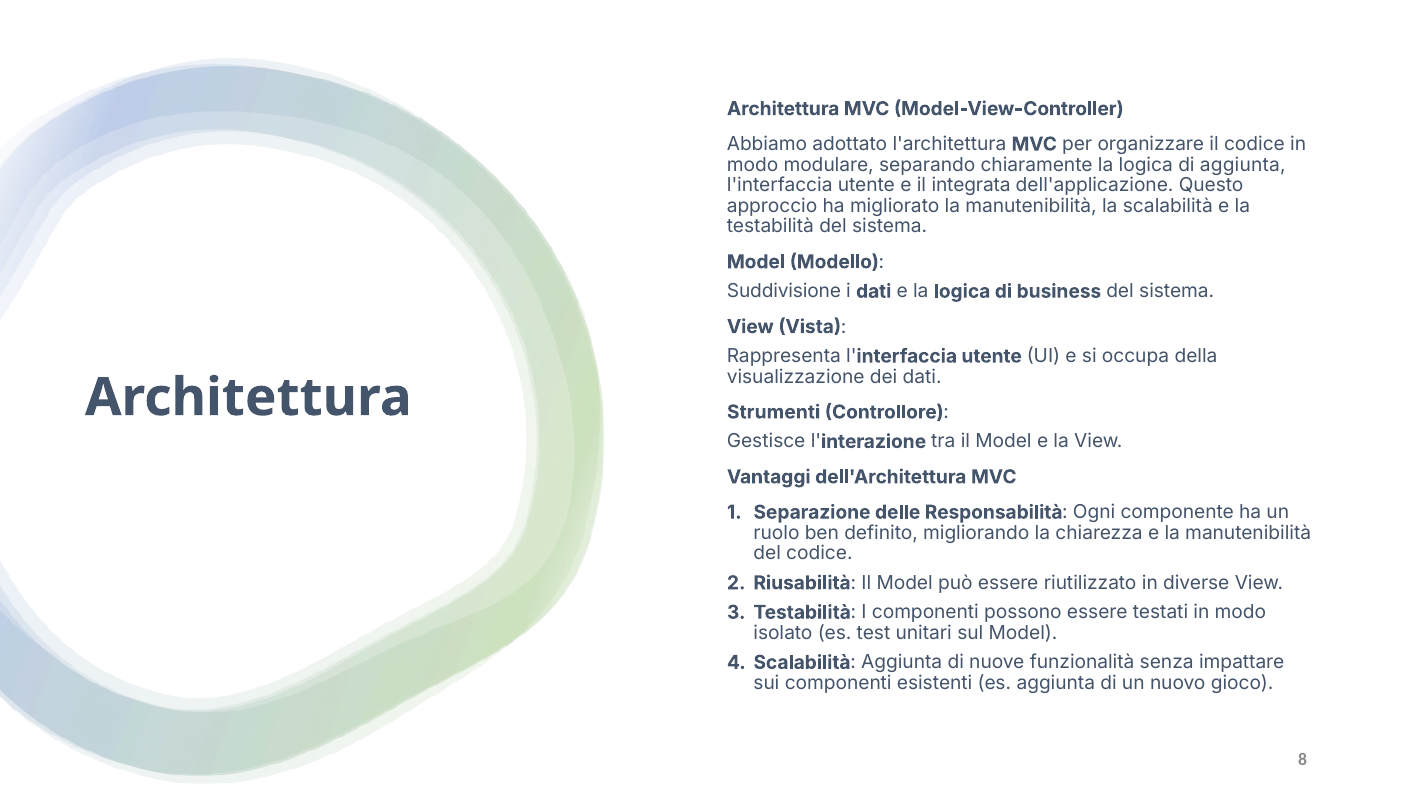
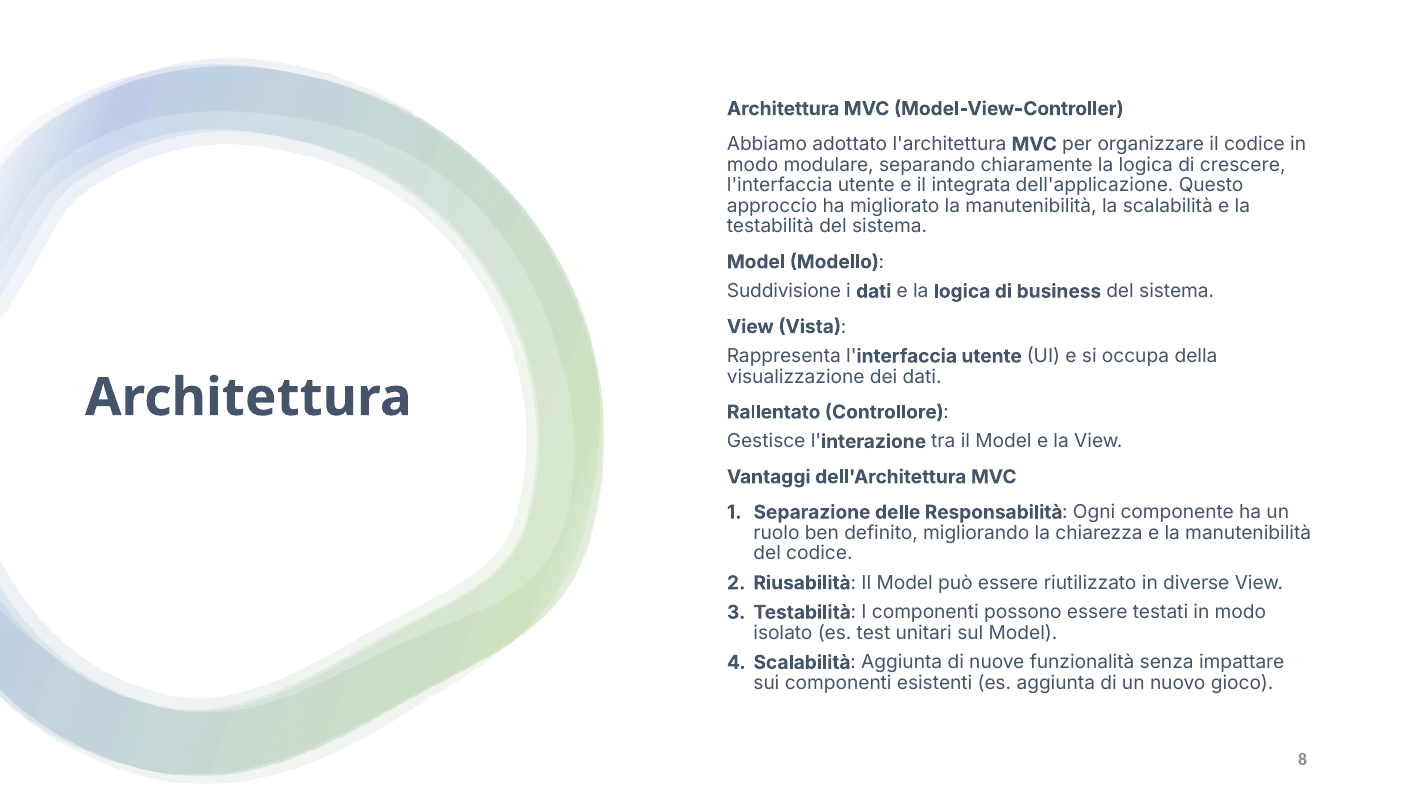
di aggiunta: aggiunta -> crescere
Strumenti: Strumenti -> Rallentato
